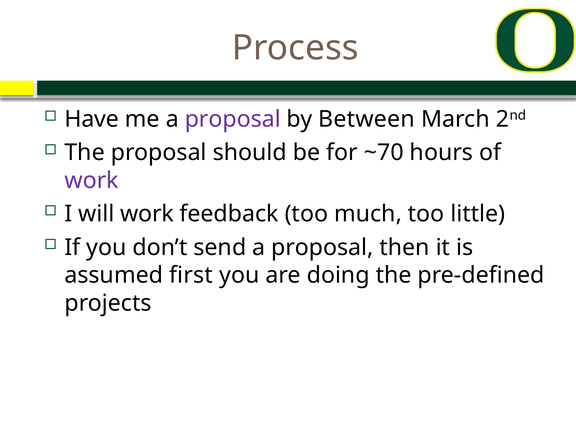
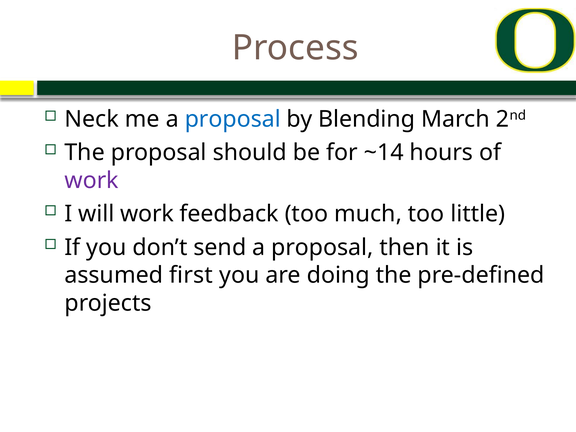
Have: Have -> Neck
proposal at (233, 119) colour: purple -> blue
Between: Between -> Blending
~70: ~70 -> ~14
